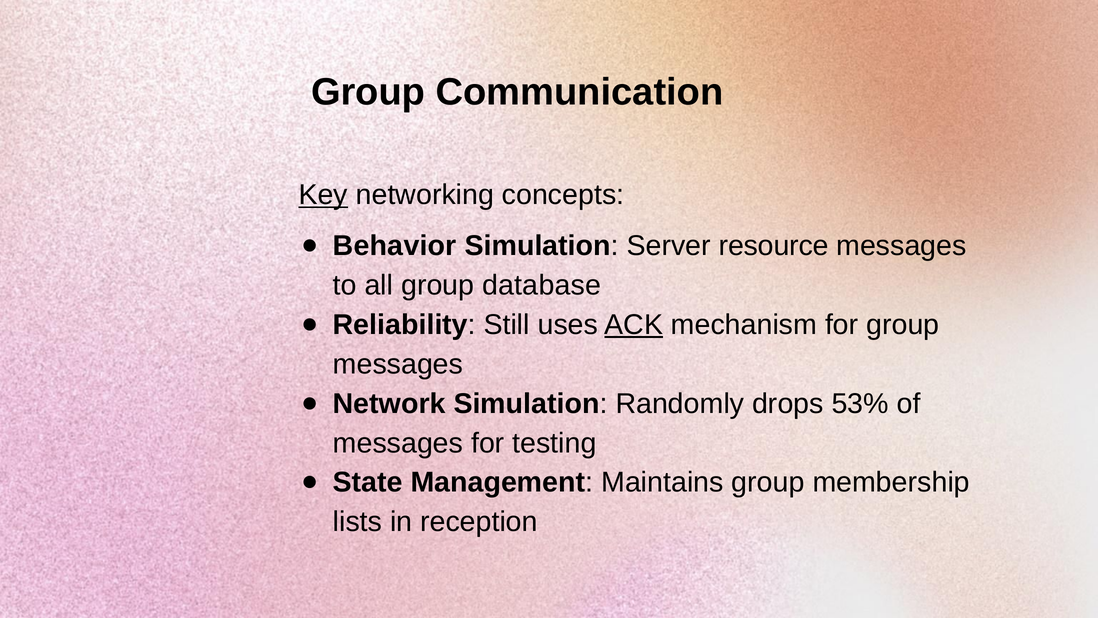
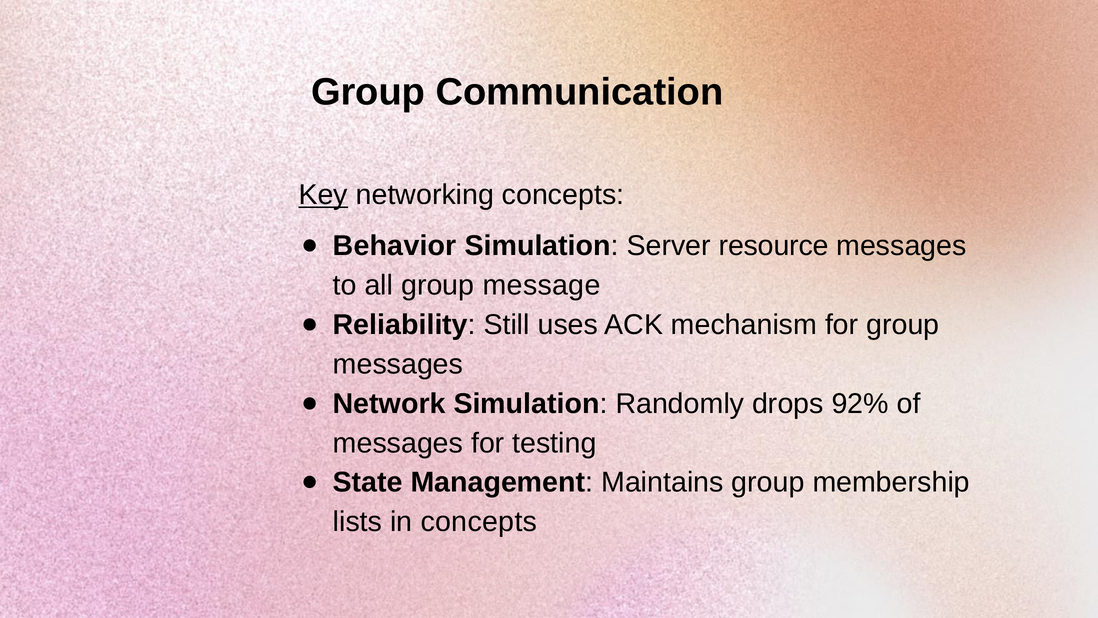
database: database -> message
ACK underline: present -> none
53%: 53% -> 92%
in reception: reception -> concepts
